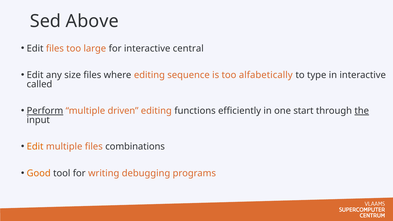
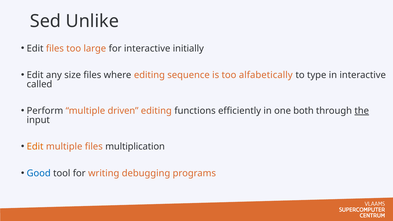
Above: Above -> Unlike
central: central -> initially
Perform underline: present -> none
start: start -> both
combinations: combinations -> multiplication
Good colour: orange -> blue
